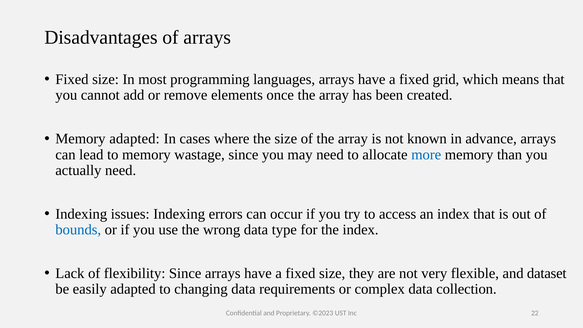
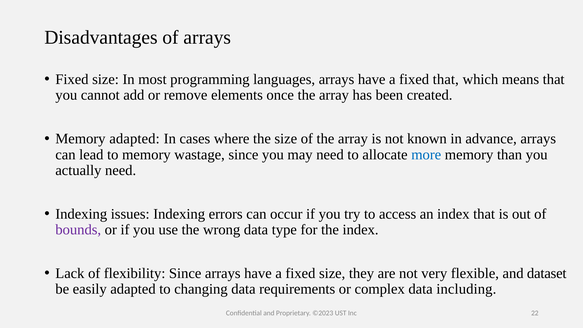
fixed grid: grid -> that
bounds colour: blue -> purple
collection: collection -> including
